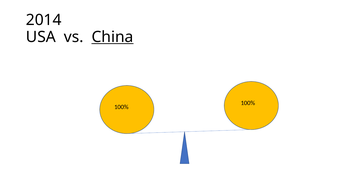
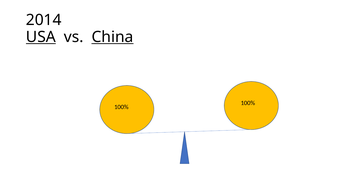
USA underline: none -> present
